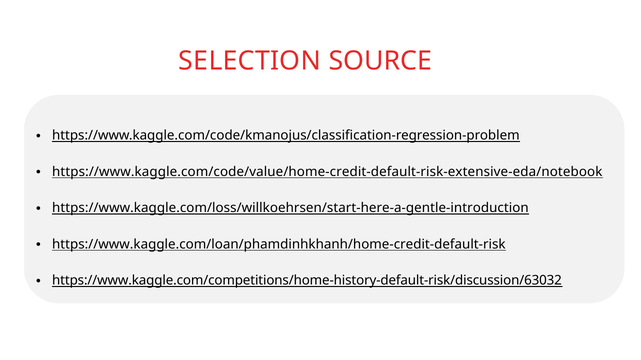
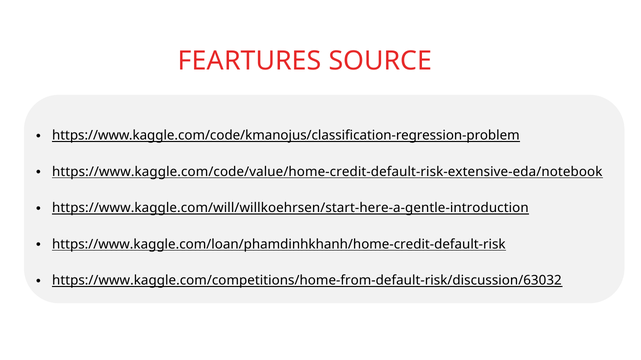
SELECTION: SELECTION -> FEARTURES
https://www.kaggle.com/loss/willkoehrsen/start-here-a-gentle-introduction: https://www.kaggle.com/loss/willkoehrsen/start-here-a-gentle-introduction -> https://www.kaggle.com/will/willkoehrsen/start-here-a-gentle-introduction
https://www.kaggle.com/competitions/home-history-default-risk/discussion/63032: https://www.kaggle.com/competitions/home-history-default-risk/discussion/63032 -> https://www.kaggle.com/competitions/home-from-default-risk/discussion/63032
